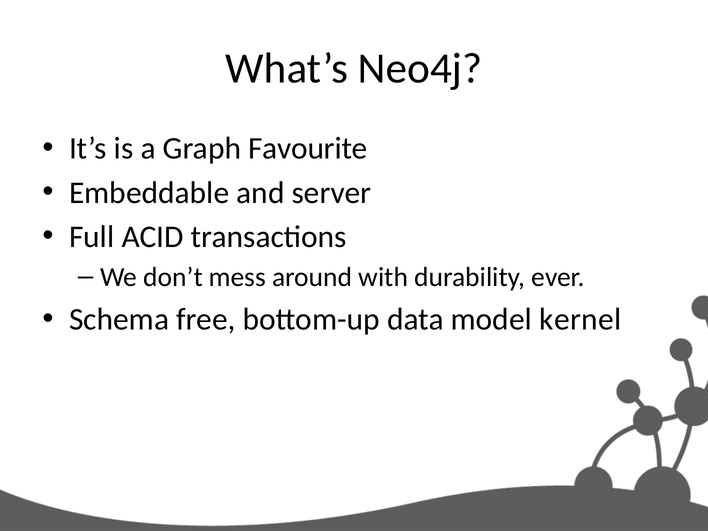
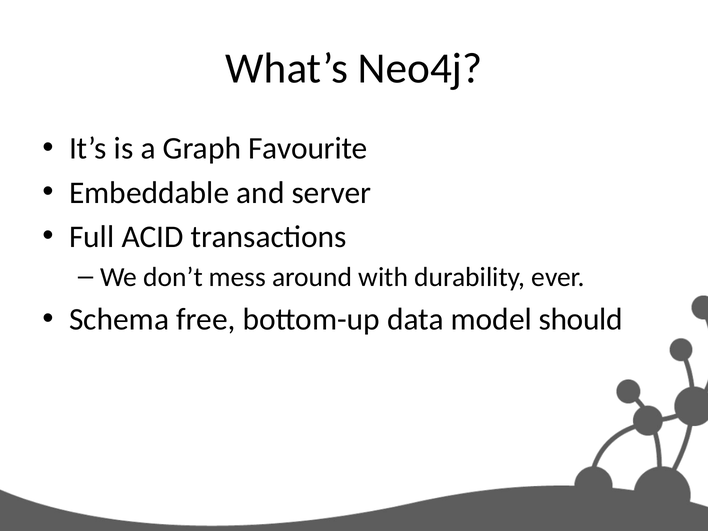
kernel: kernel -> should
